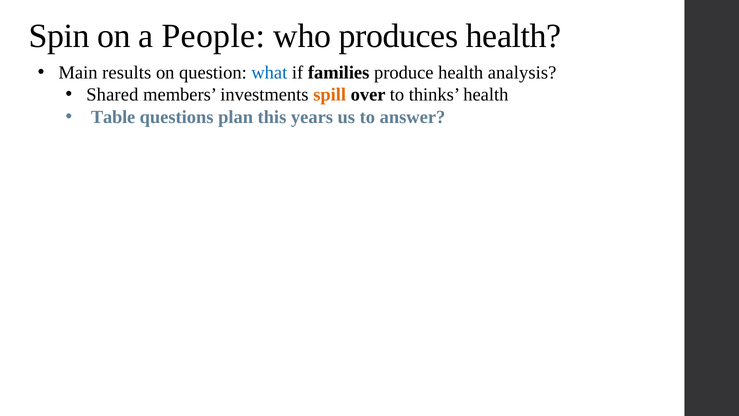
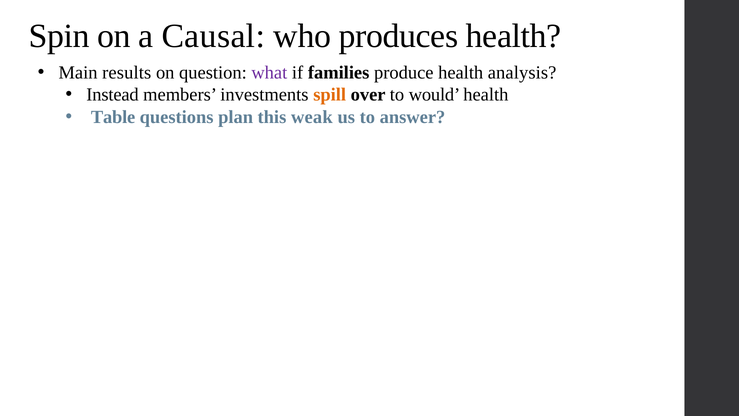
People: People -> Causal
what colour: blue -> purple
Shared: Shared -> Instead
thinks: thinks -> would
years: years -> weak
